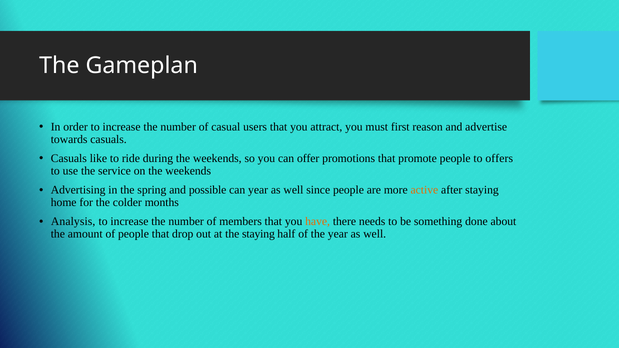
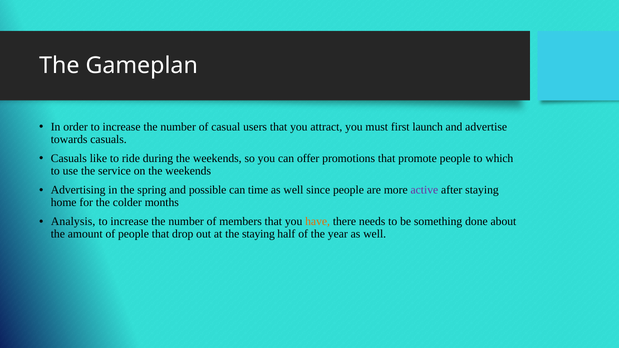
reason: reason -> launch
offers: offers -> which
can year: year -> time
active colour: orange -> purple
